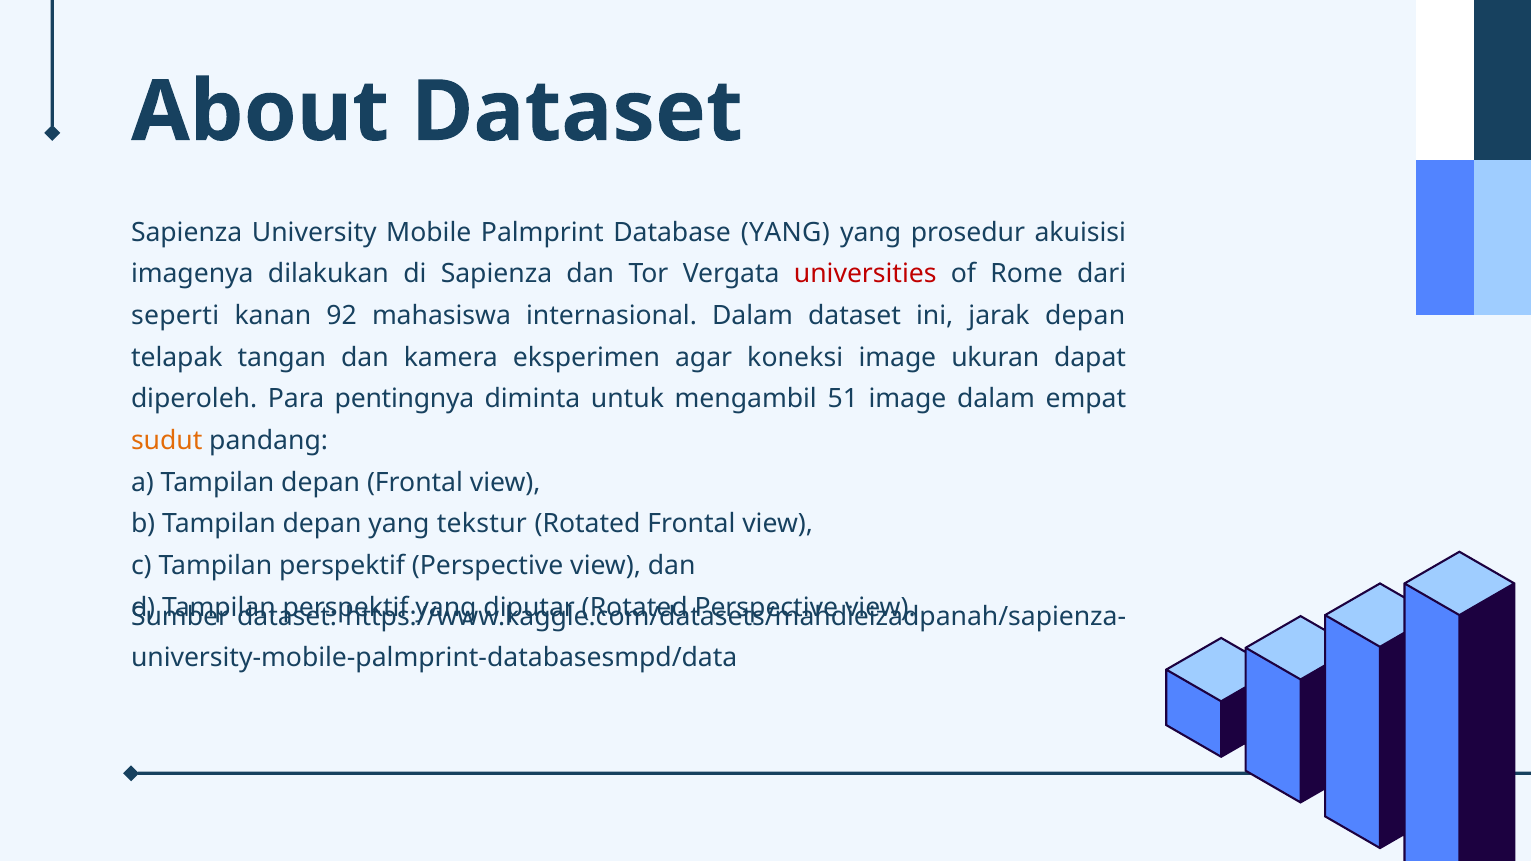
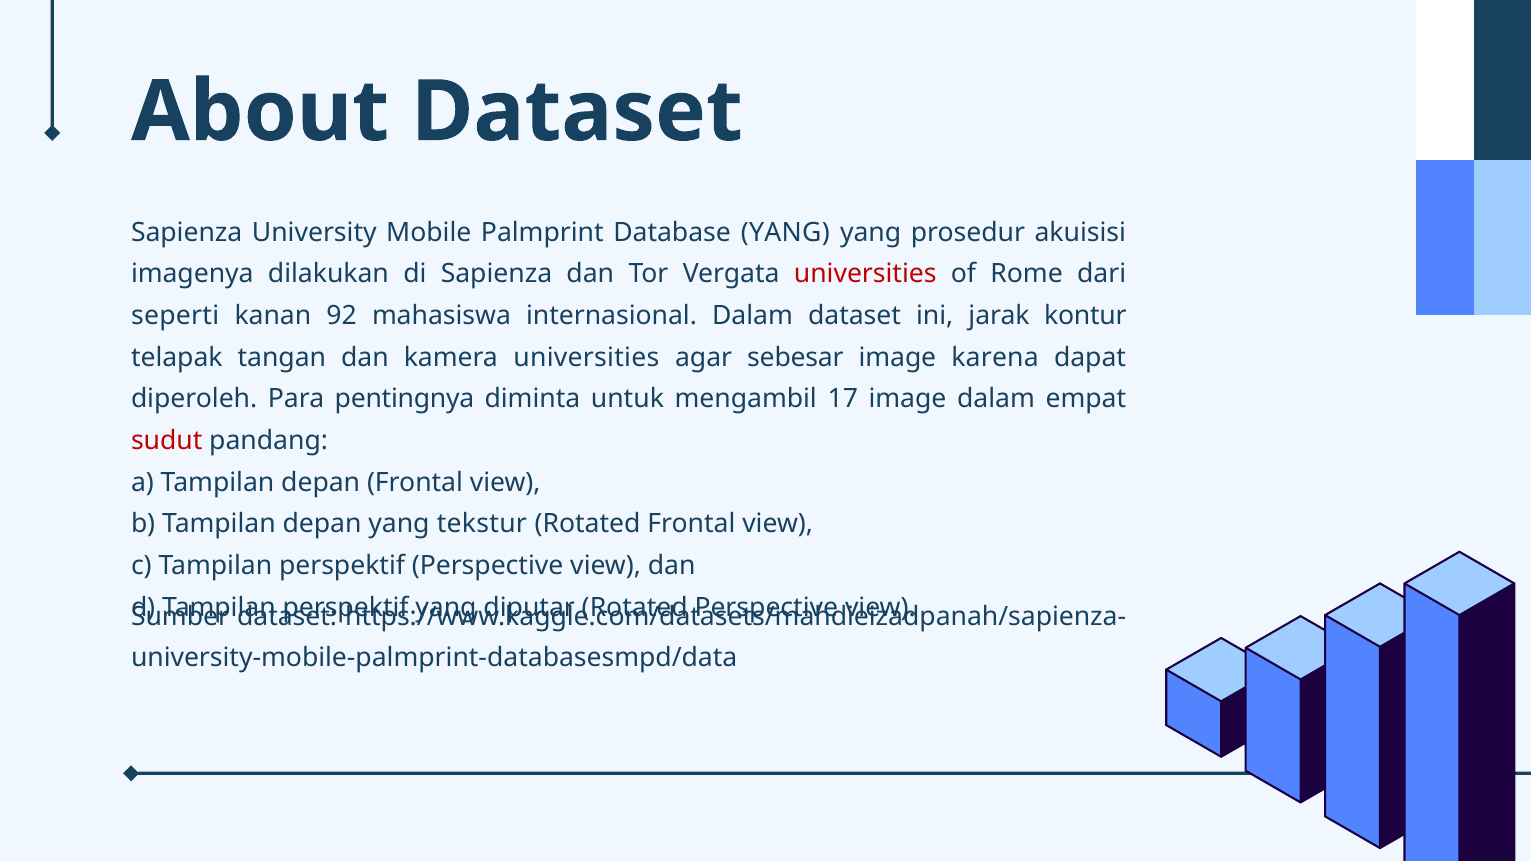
jarak depan: depan -> kontur
kamera eksperimen: eksperimen -> universities
koneksi: koneksi -> sebesar
ukuran: ukuran -> karena
51: 51 -> 17
sudut colour: orange -> red
